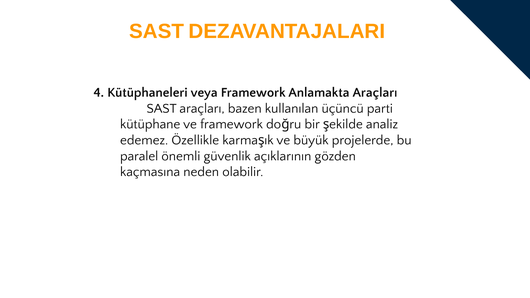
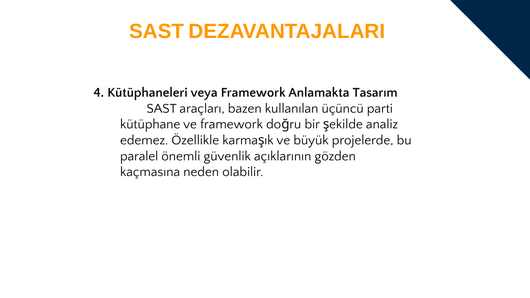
Anlamakta Araçları: Araçları -> Tasarım
